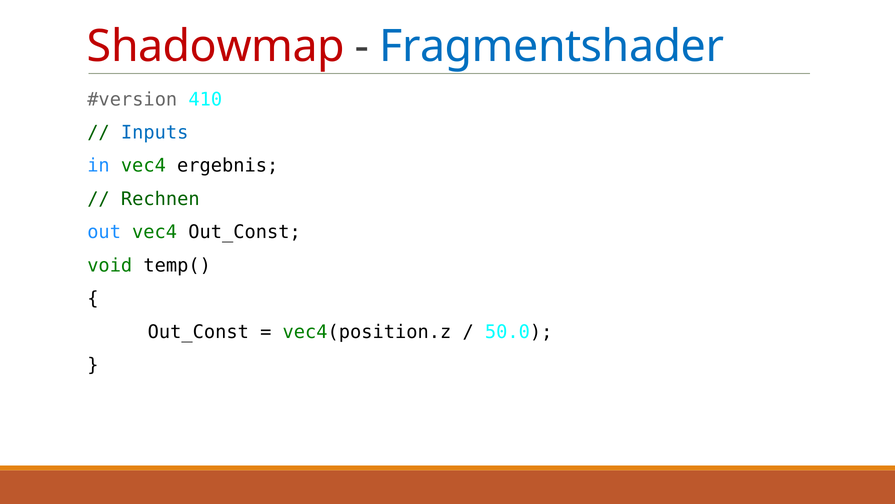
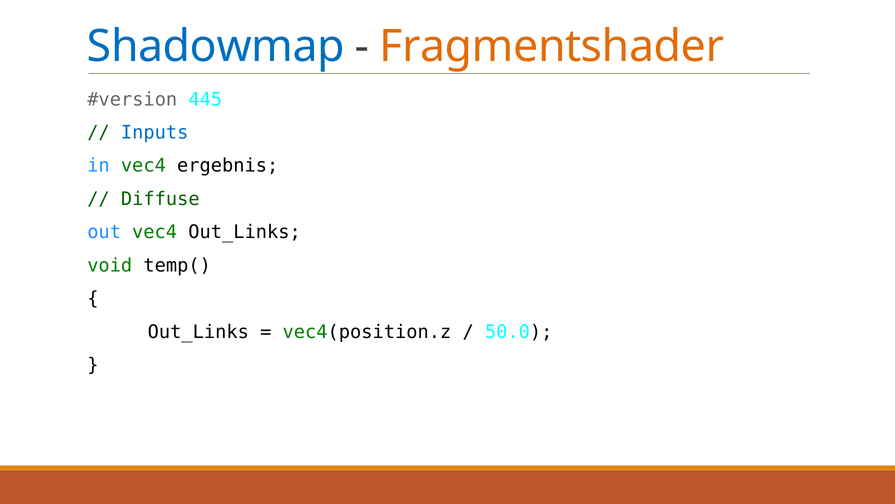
Shadowmap colour: red -> blue
Fragmentshader colour: blue -> orange
410: 410 -> 445
Rechnen: Rechnen -> Diffuse
vec4 Out_Const: Out_Const -> Out_Links
Out_Const at (198, 332): Out_Const -> Out_Links
